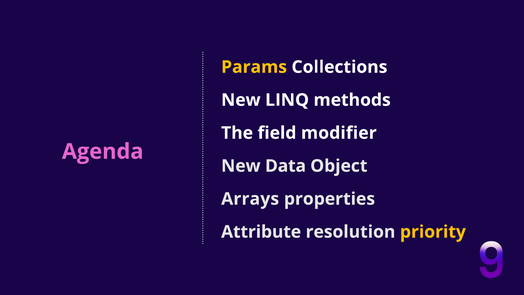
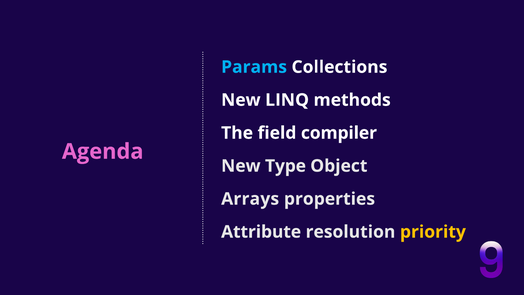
Params colour: yellow -> light blue
modifier: modifier -> compiler
Data: Data -> Type
